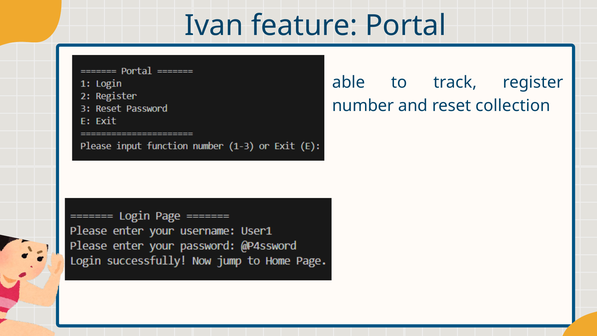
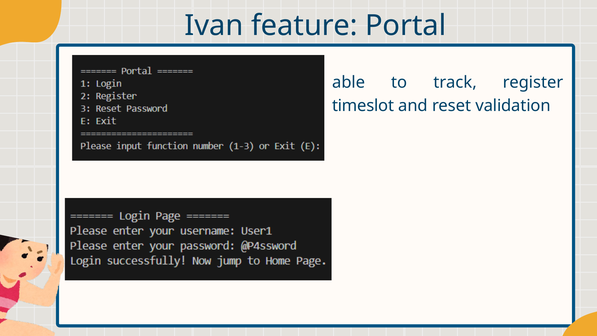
number: number -> timeslot
collection: collection -> validation
